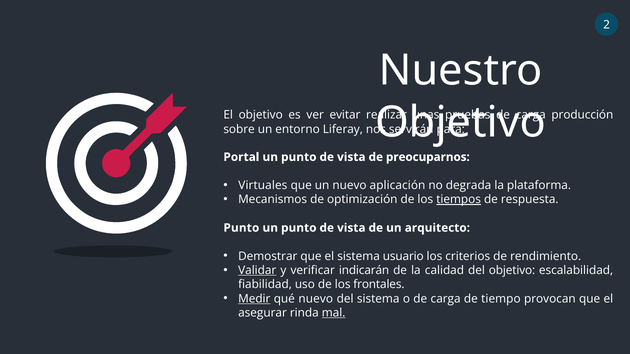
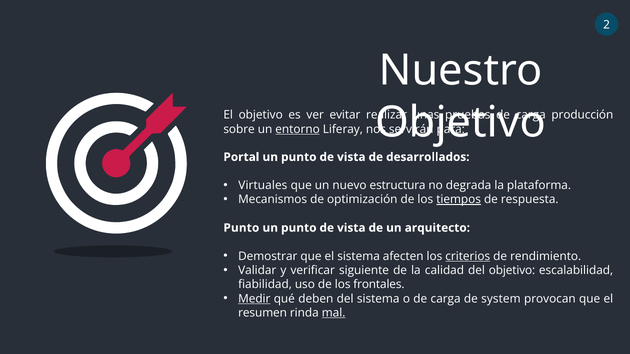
entorno underline: none -> present
preocuparnos: preocuparnos -> desarrollados
aplicación: aplicación -> estructura
usuario: usuario -> afecten
criterios underline: none -> present
Validar underline: present -> none
indicarán: indicarán -> siguiente
qué nuevo: nuevo -> deben
tiempo: tiempo -> system
asegurar: asegurar -> resumen
